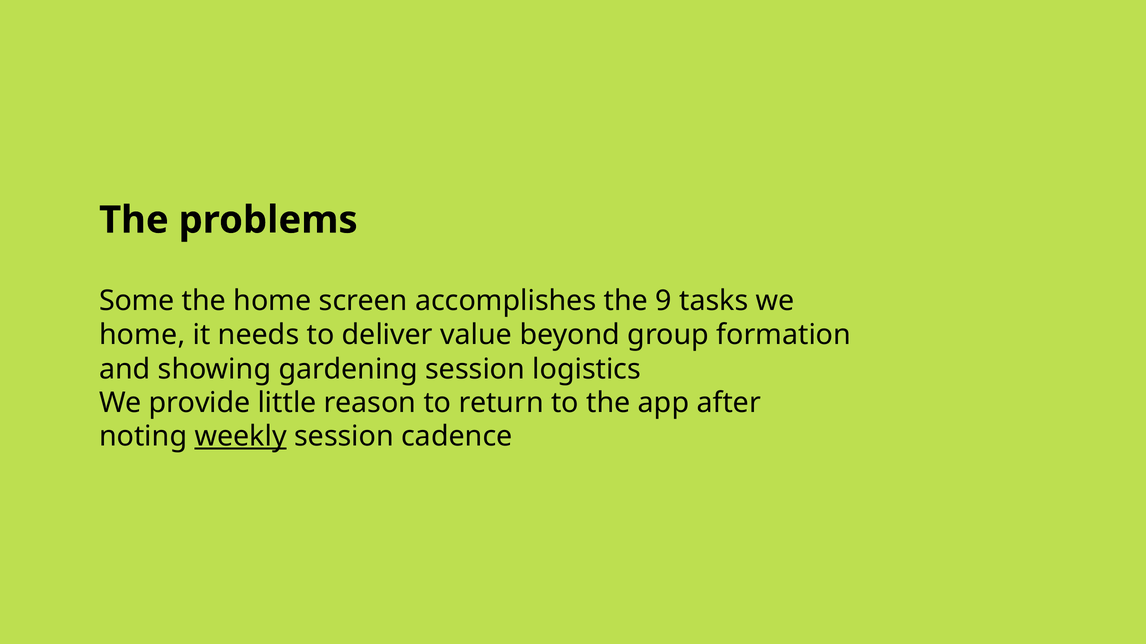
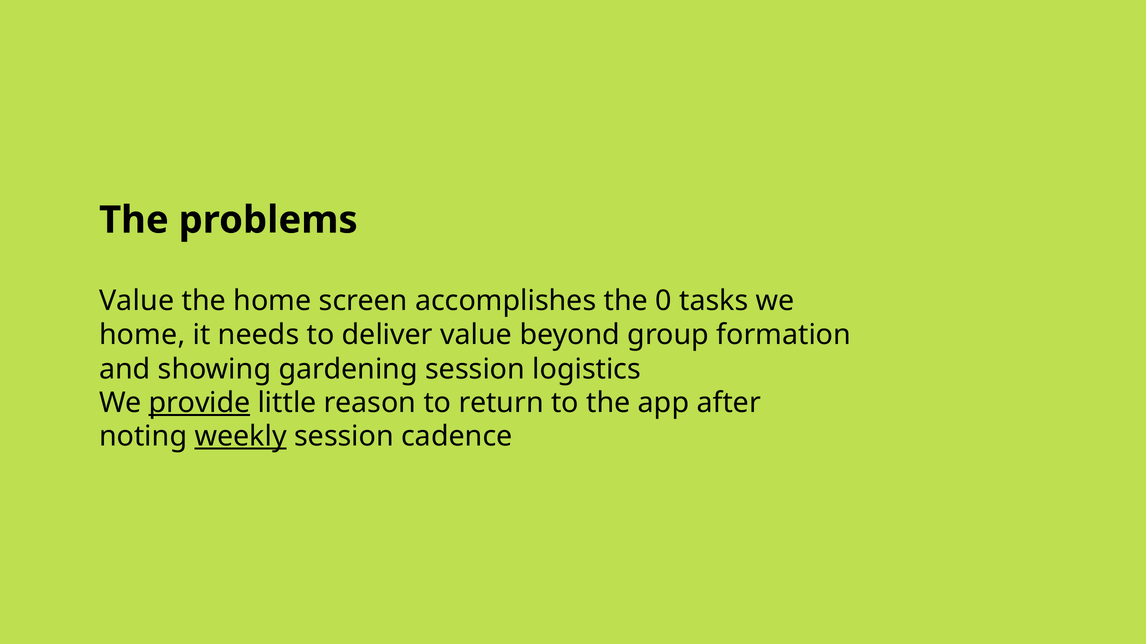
Some at (137, 301): Some -> Value
9: 9 -> 0
provide underline: none -> present
